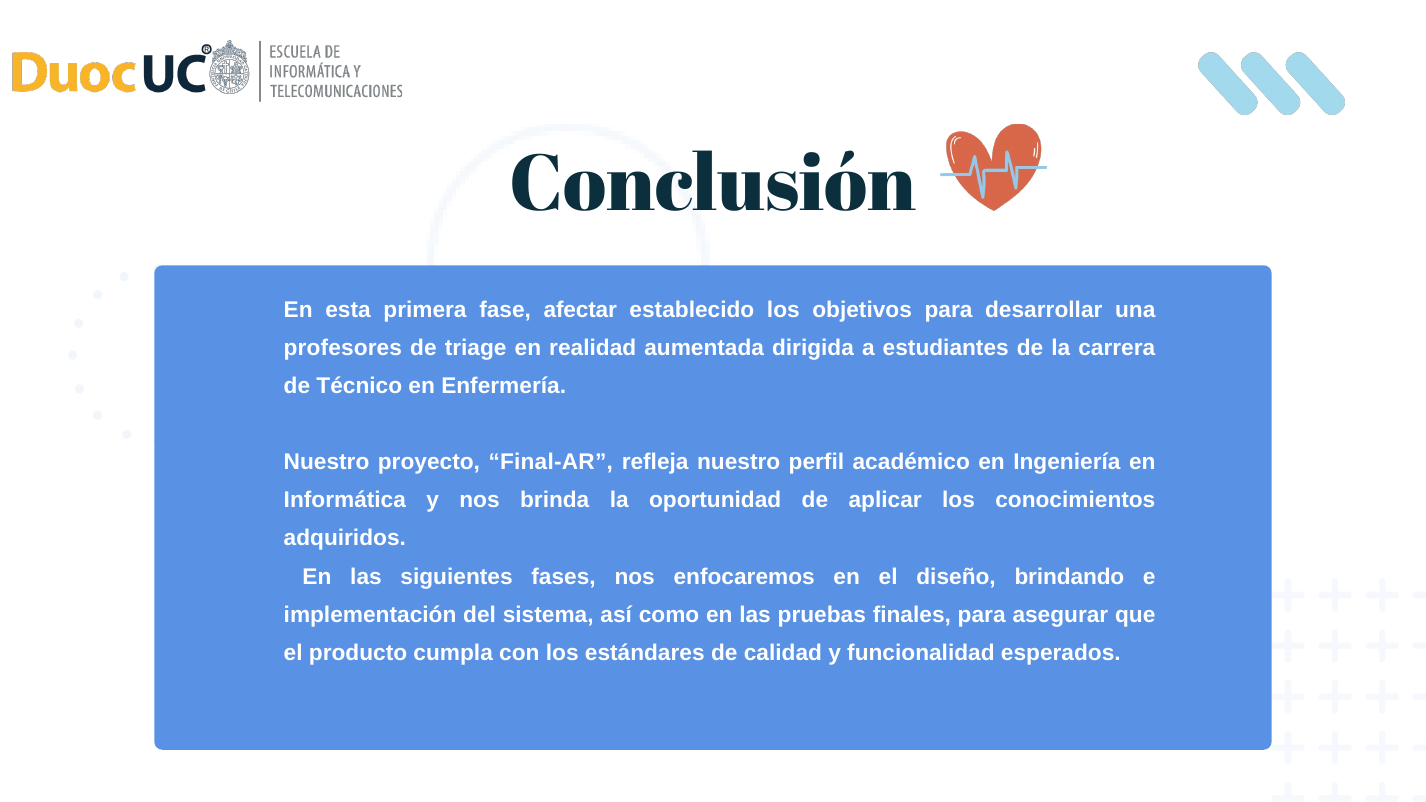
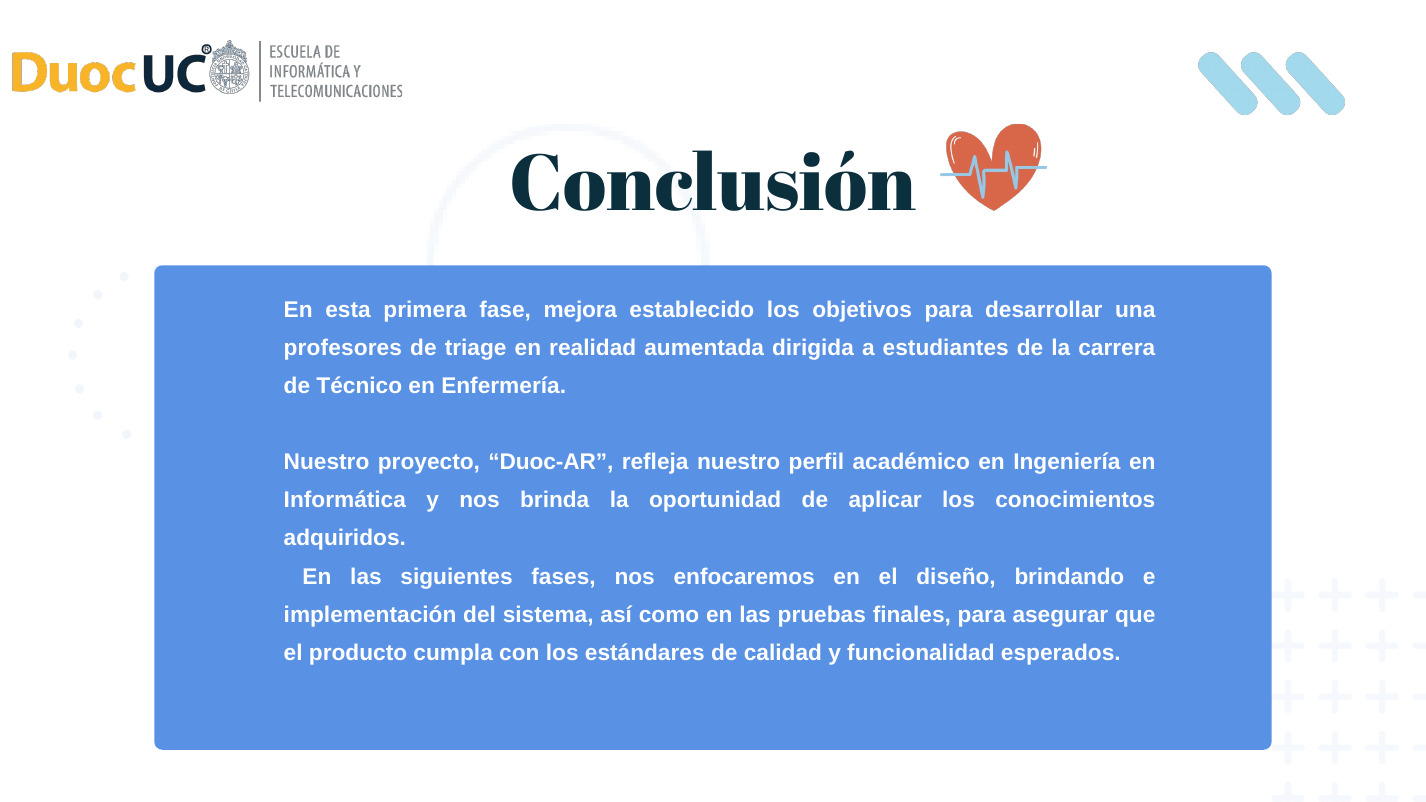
afectar: afectar -> mejora
Final-AR: Final-AR -> Duoc-AR
